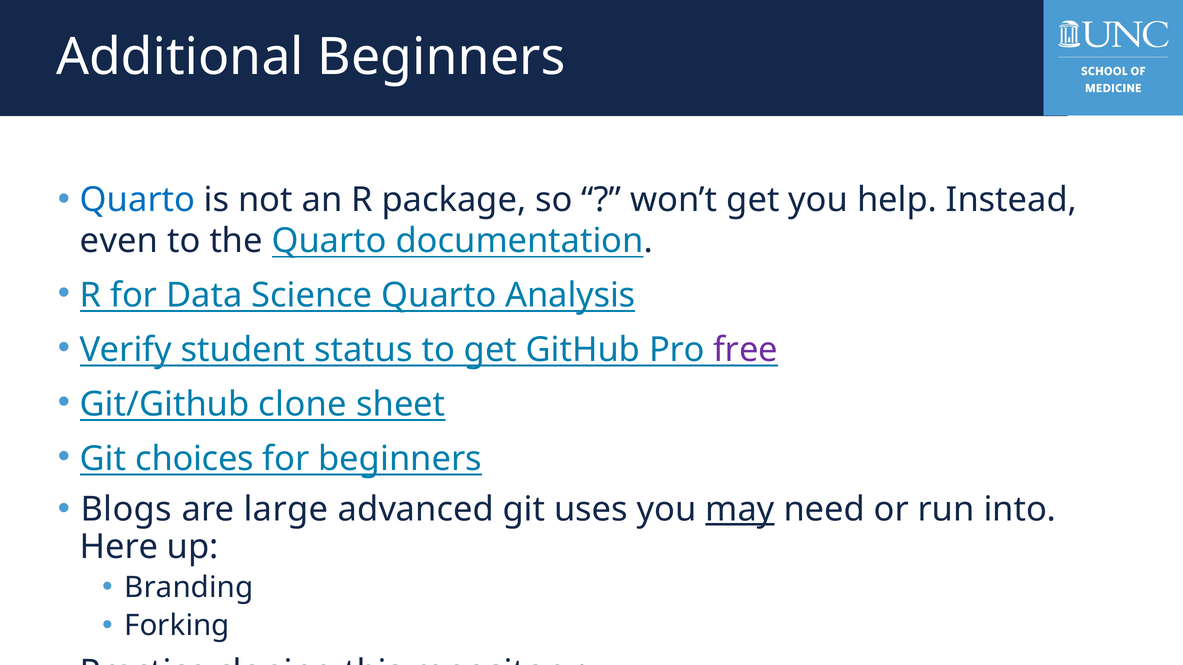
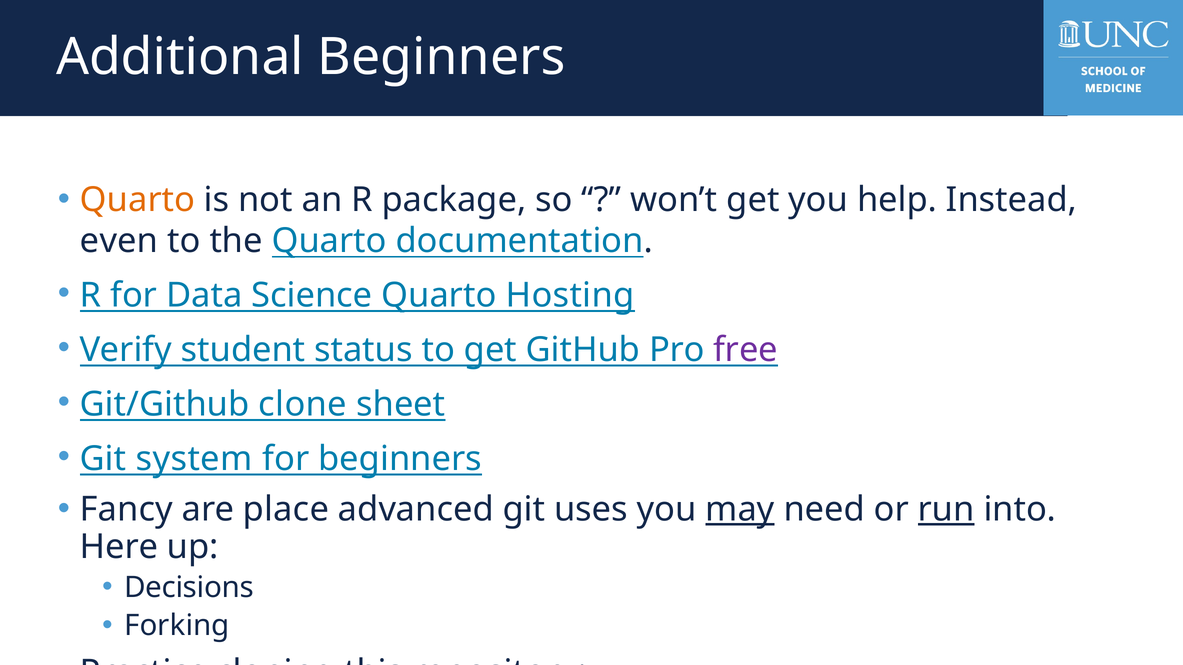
Quarto at (138, 200) colour: blue -> orange
Analysis: Analysis -> Hosting
choices: choices -> system
Blogs: Blogs -> Fancy
large: large -> place
run underline: none -> present
Branding: Branding -> Decisions
